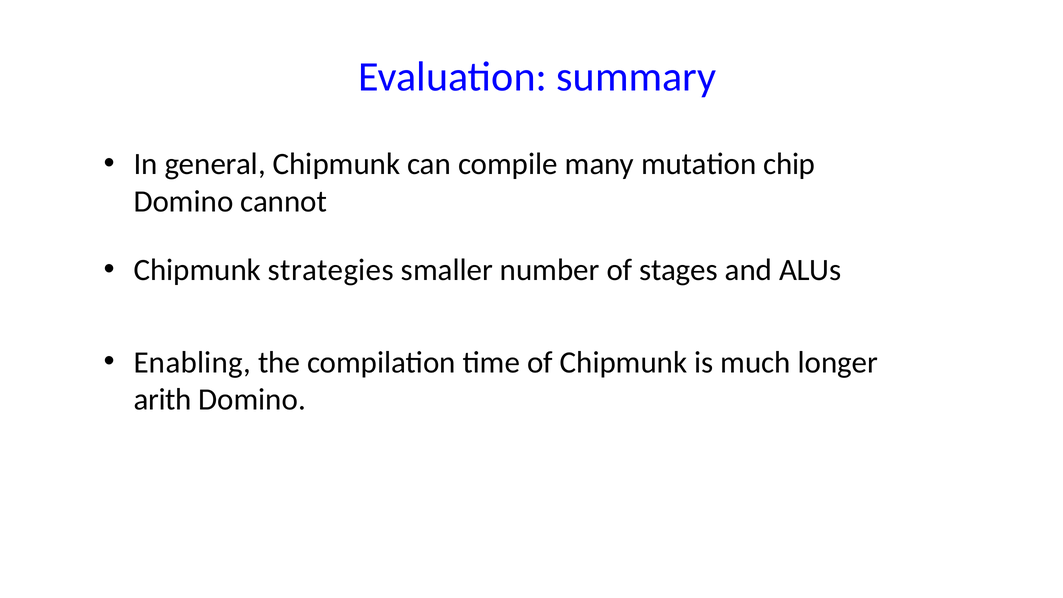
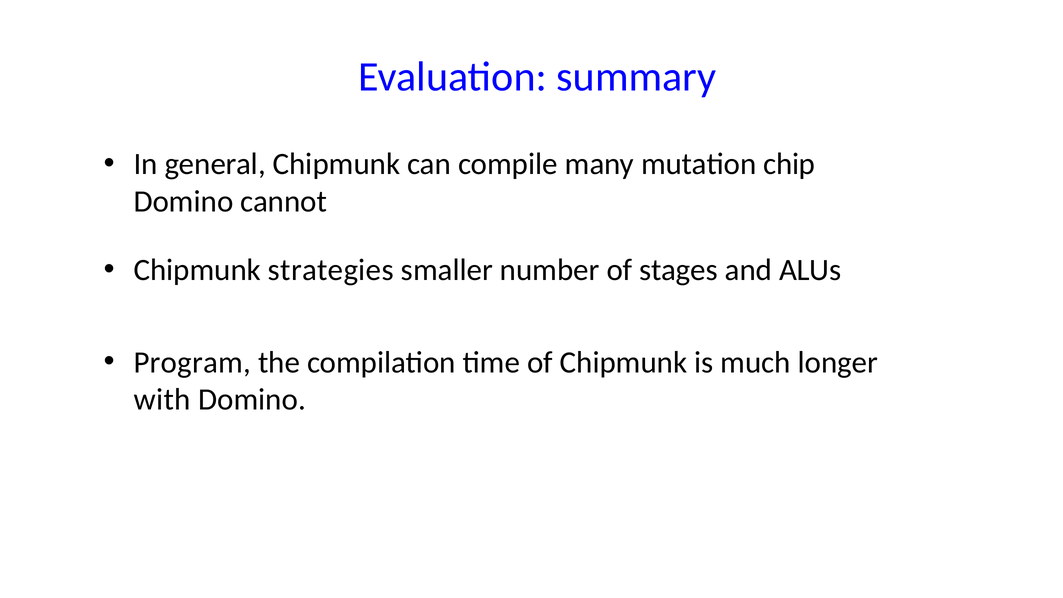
Enabling: Enabling -> Program
arith: arith -> with
